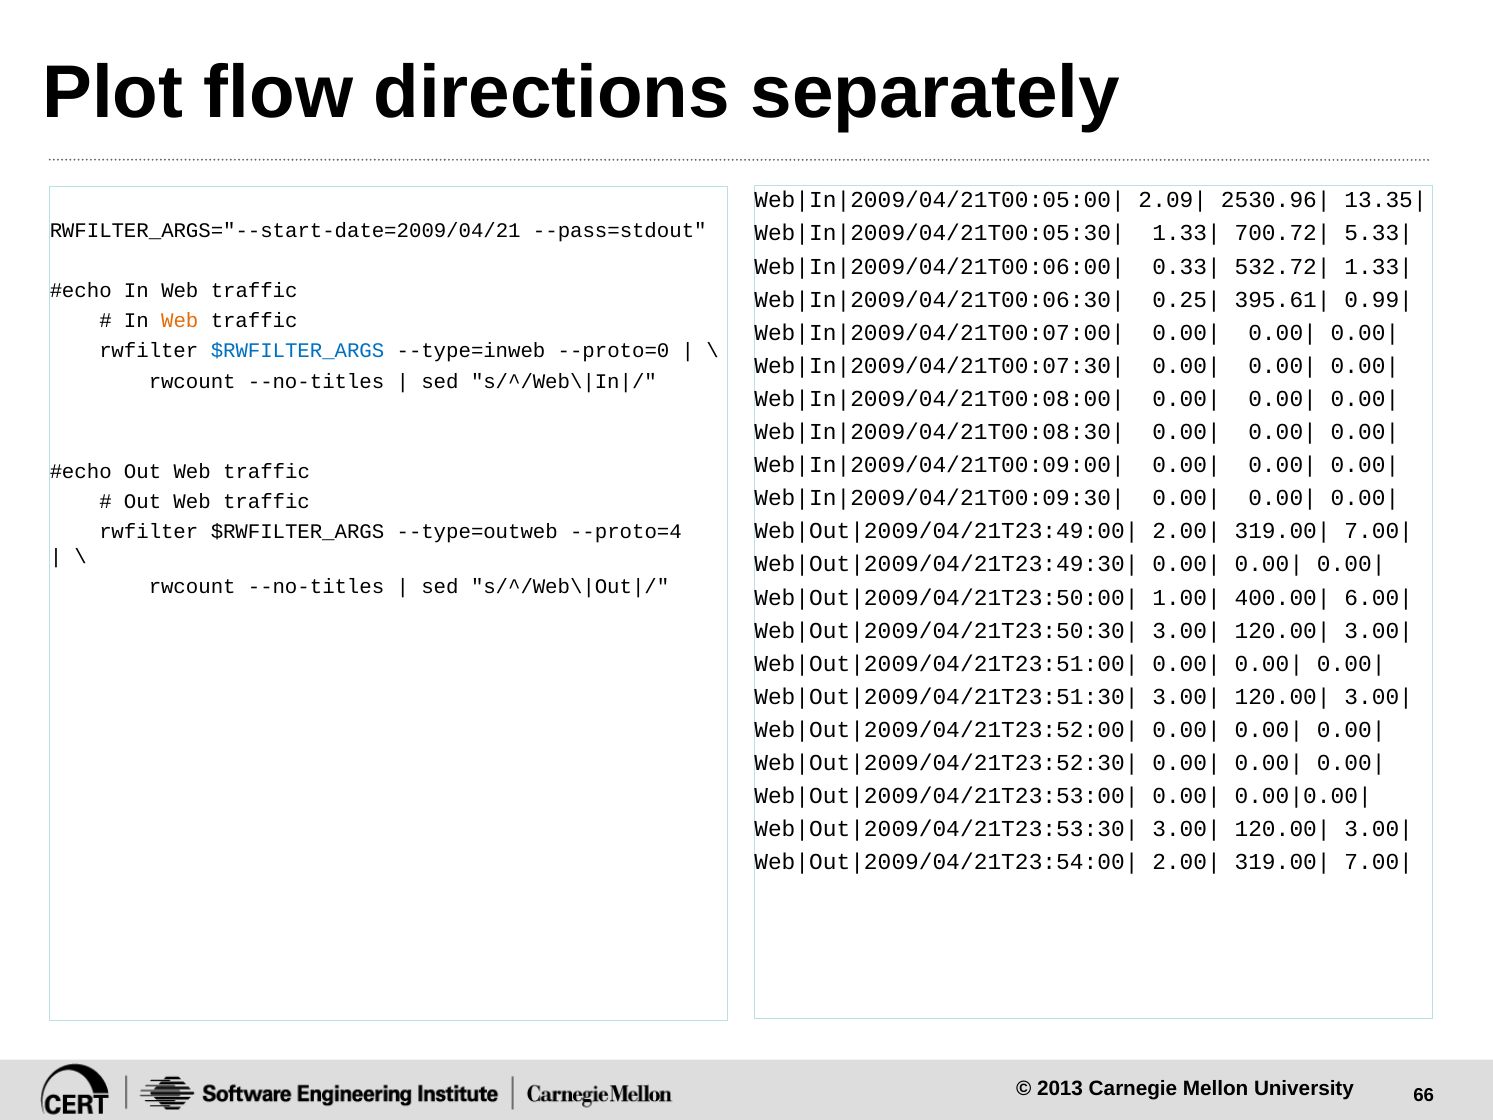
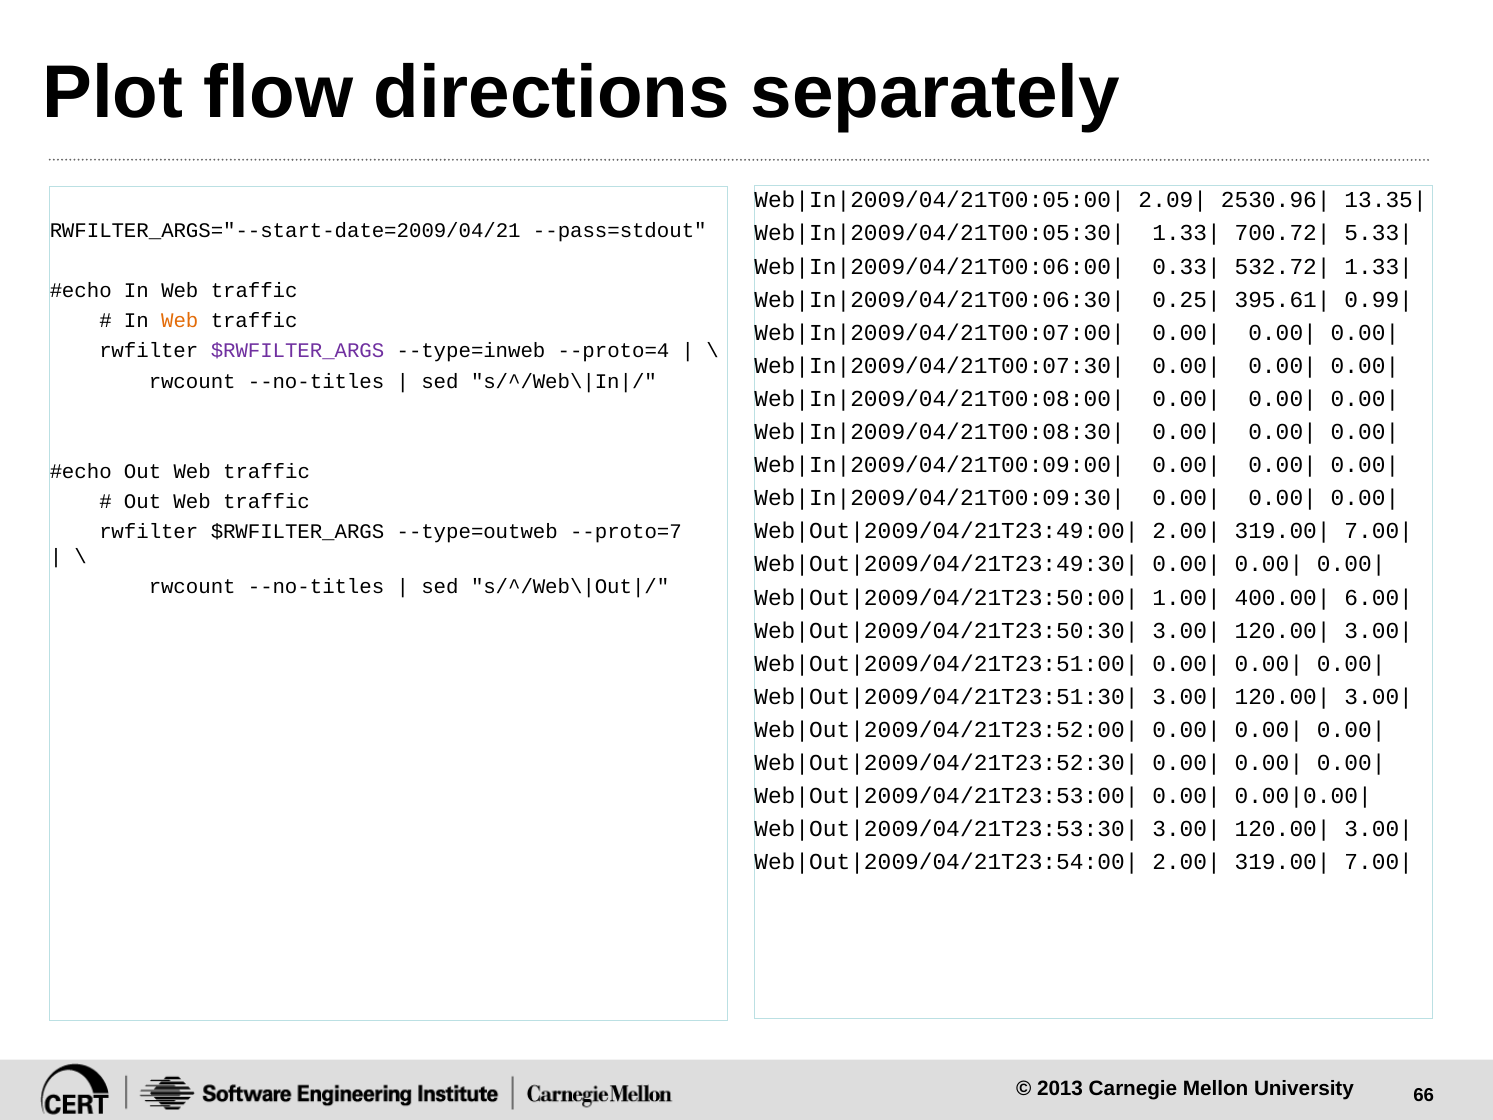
$RWFILTER_ARGS at (298, 351) colour: blue -> purple
--proto=0: --proto=0 -> --proto=4
--proto=4: --proto=4 -> --proto=7
